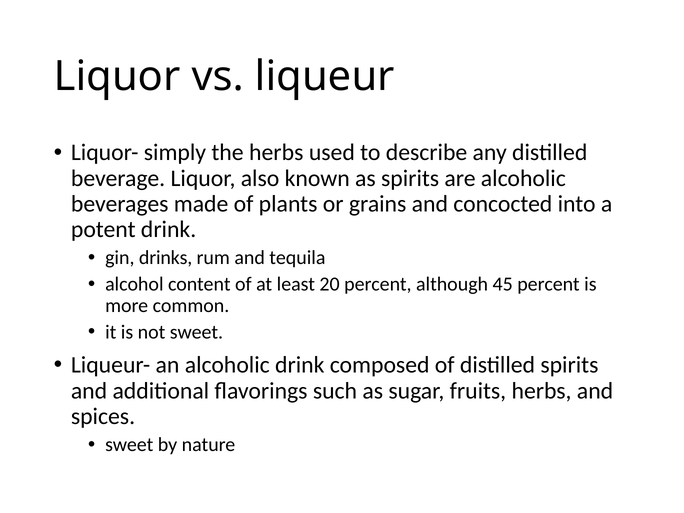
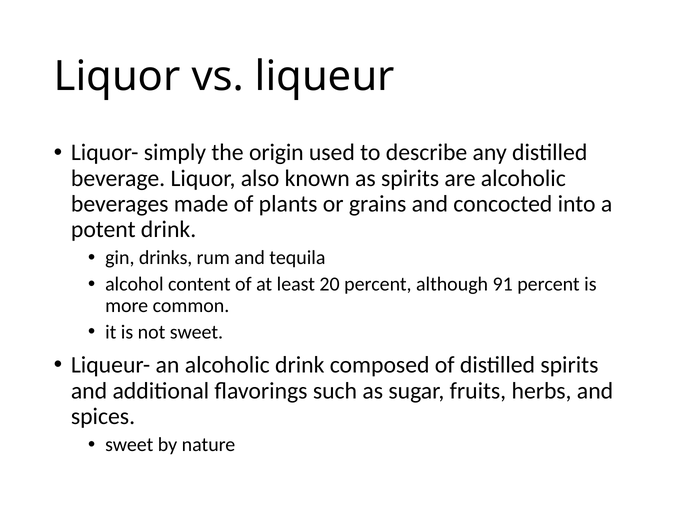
the herbs: herbs -> origin
45: 45 -> 91
